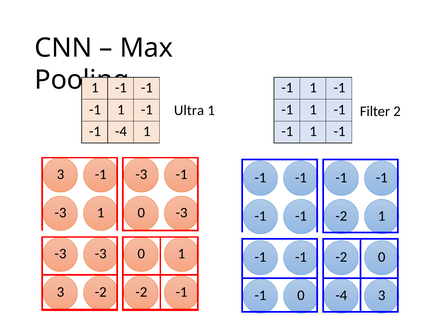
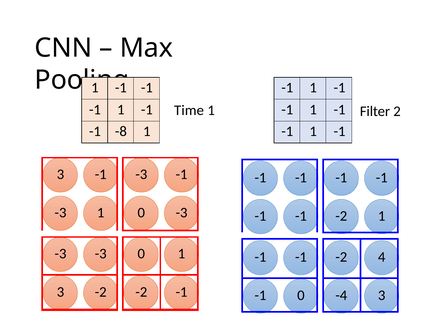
Ultra: Ultra -> Time
-1 -4: -4 -> -8
-2 0: 0 -> 4
